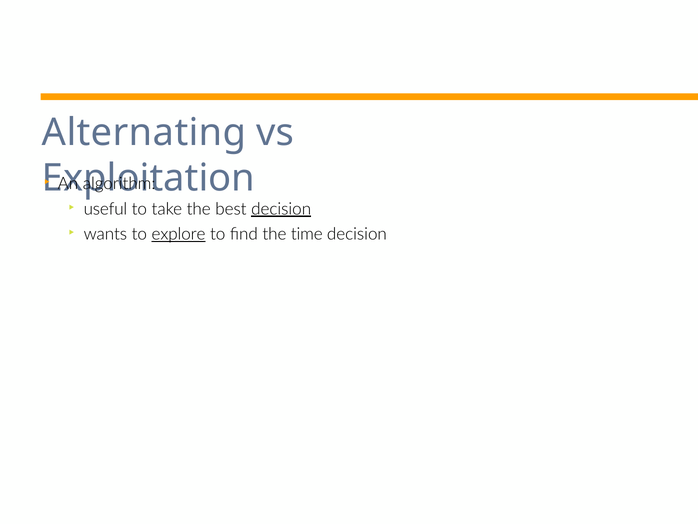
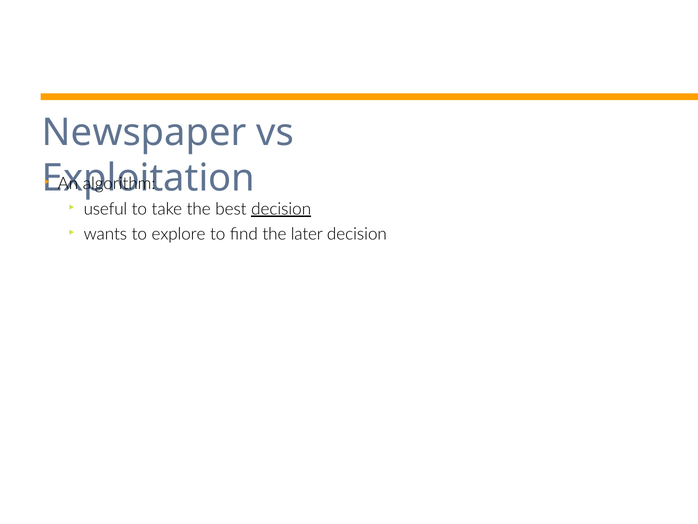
Alternating: Alternating -> Newspaper
explore underline: present -> none
time: time -> later
